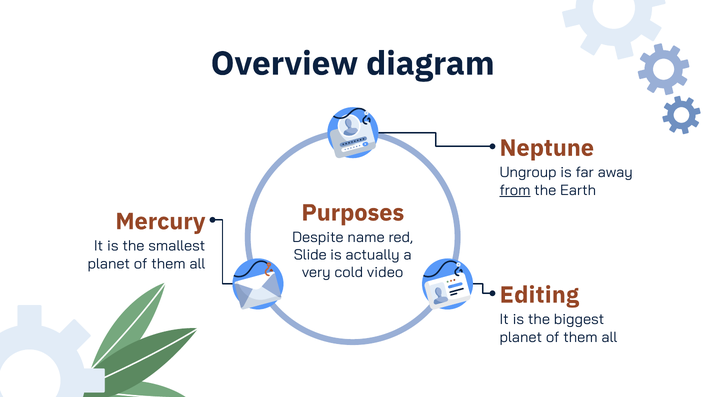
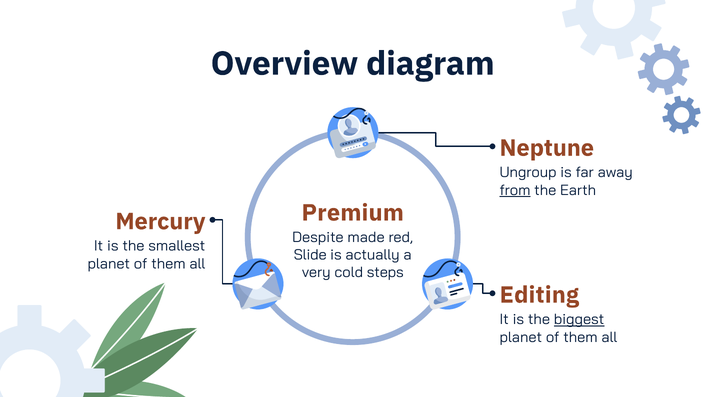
Purposes: Purposes -> Premium
name: name -> made
video: video -> steps
biggest underline: none -> present
